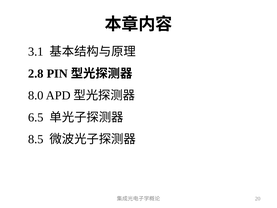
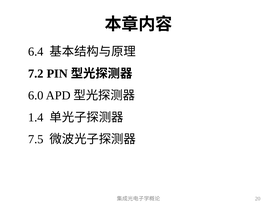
3.1: 3.1 -> 6.4
2.8: 2.8 -> 7.2
8.0: 8.0 -> 6.0
6.5: 6.5 -> 1.4
8.5: 8.5 -> 7.5
